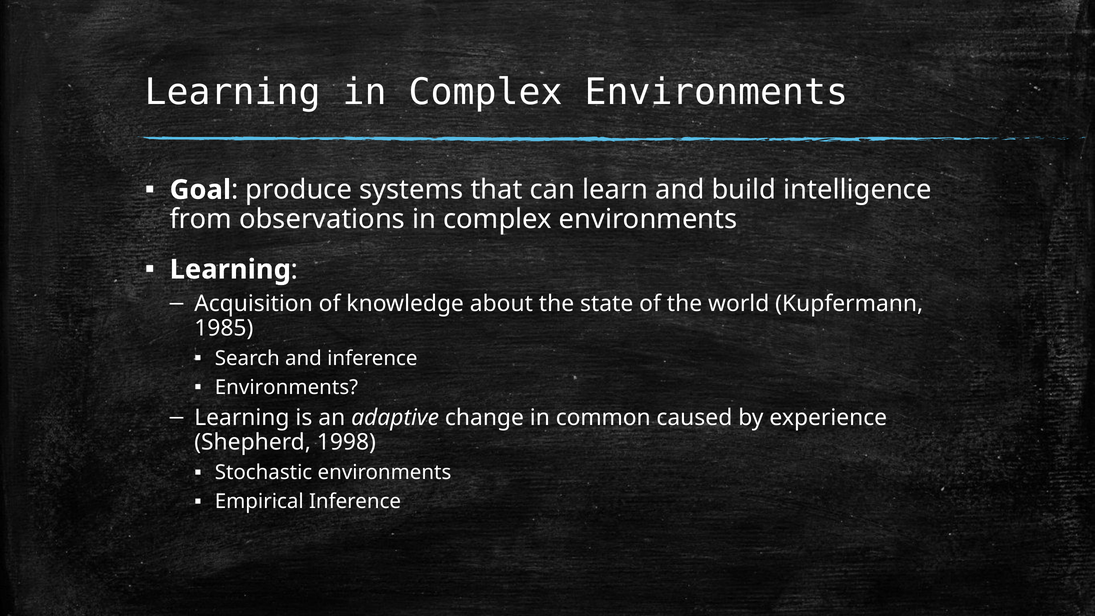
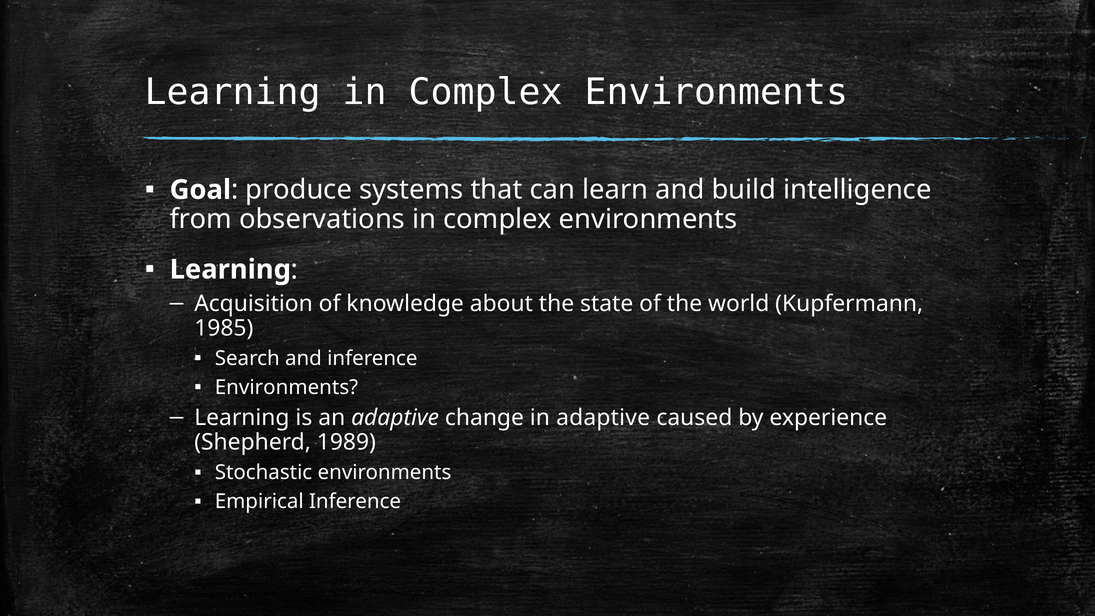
in common: common -> adaptive
1998: 1998 -> 1989
